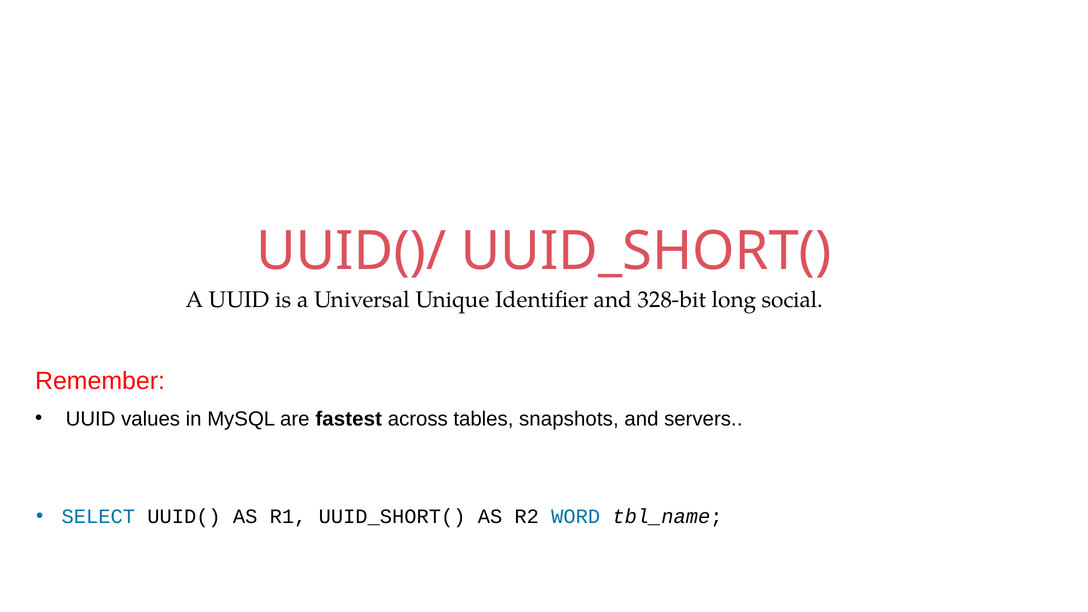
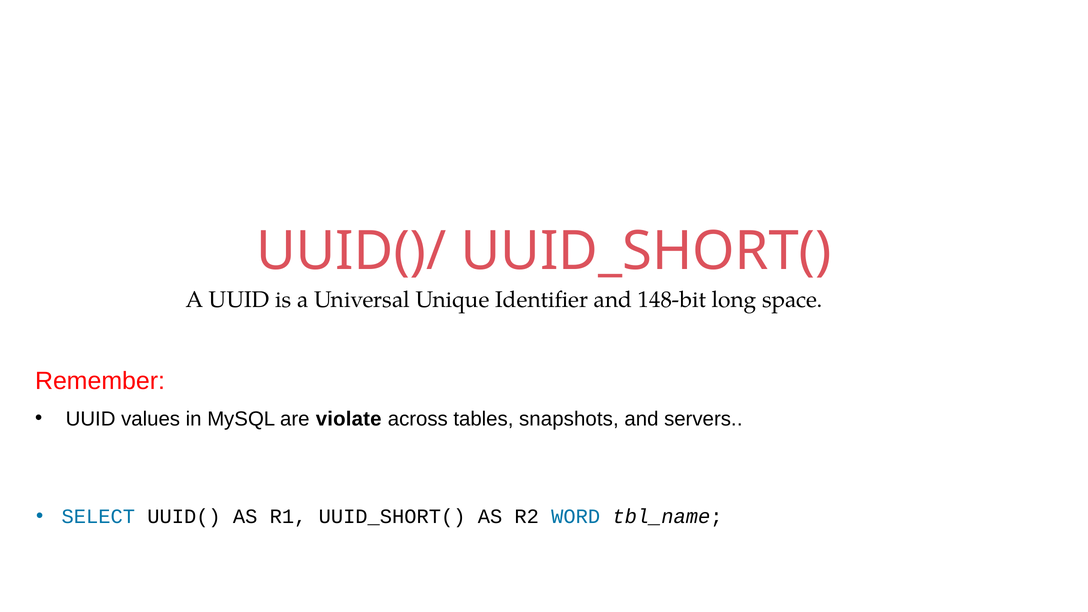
328-bit: 328-bit -> 148-bit
social: social -> space
fastest: fastest -> violate
